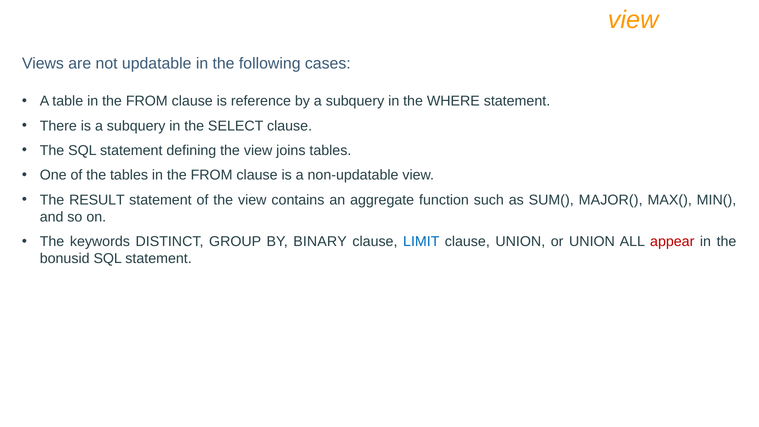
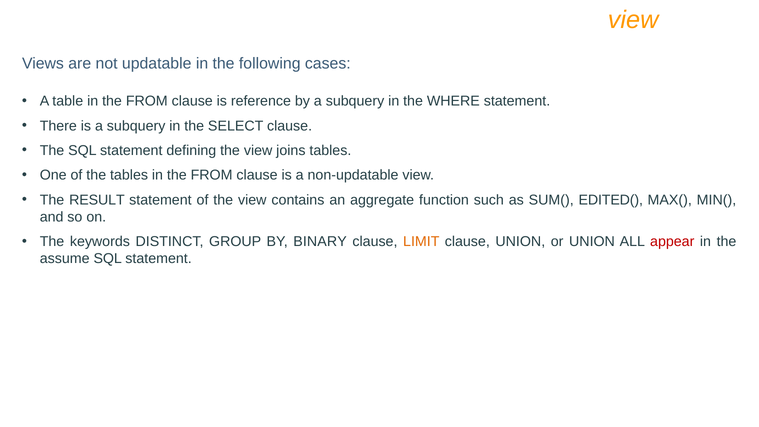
MAJOR(: MAJOR( -> EDITED(
LIMIT colour: blue -> orange
bonusid: bonusid -> assume
